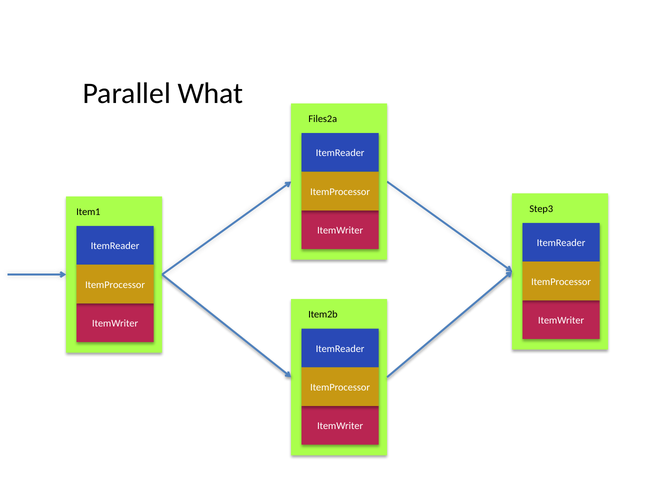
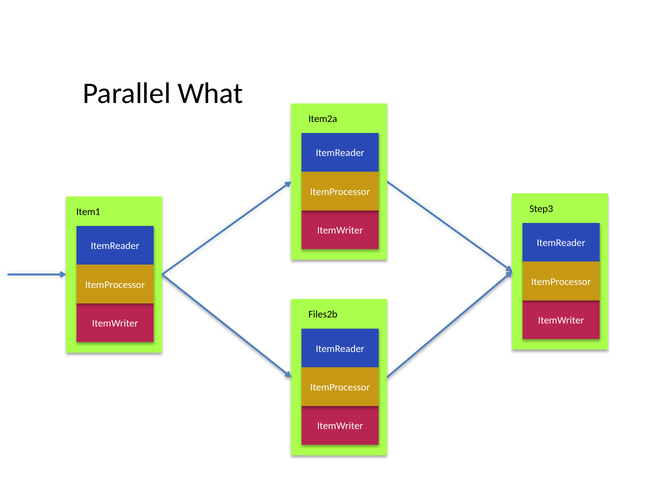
Files2a: Files2a -> Item2a
Item2b: Item2b -> Files2b
